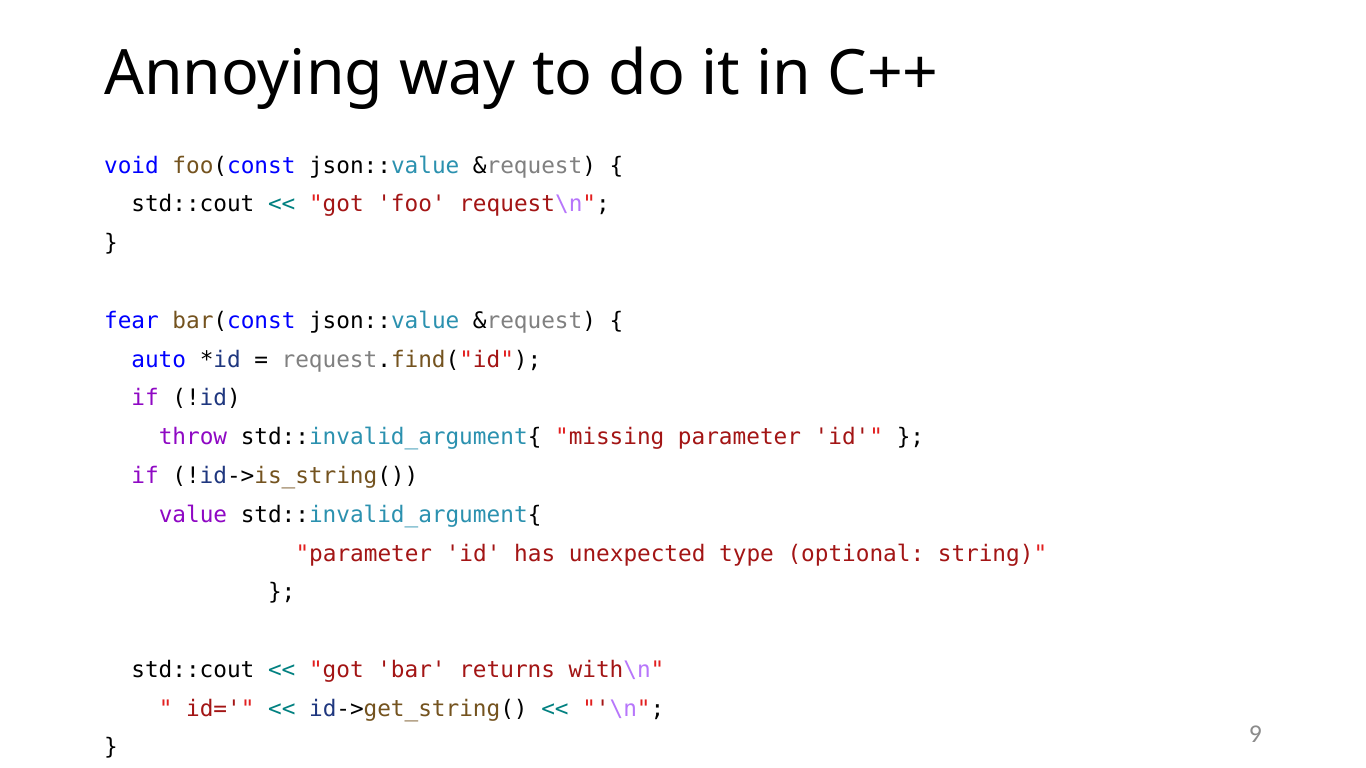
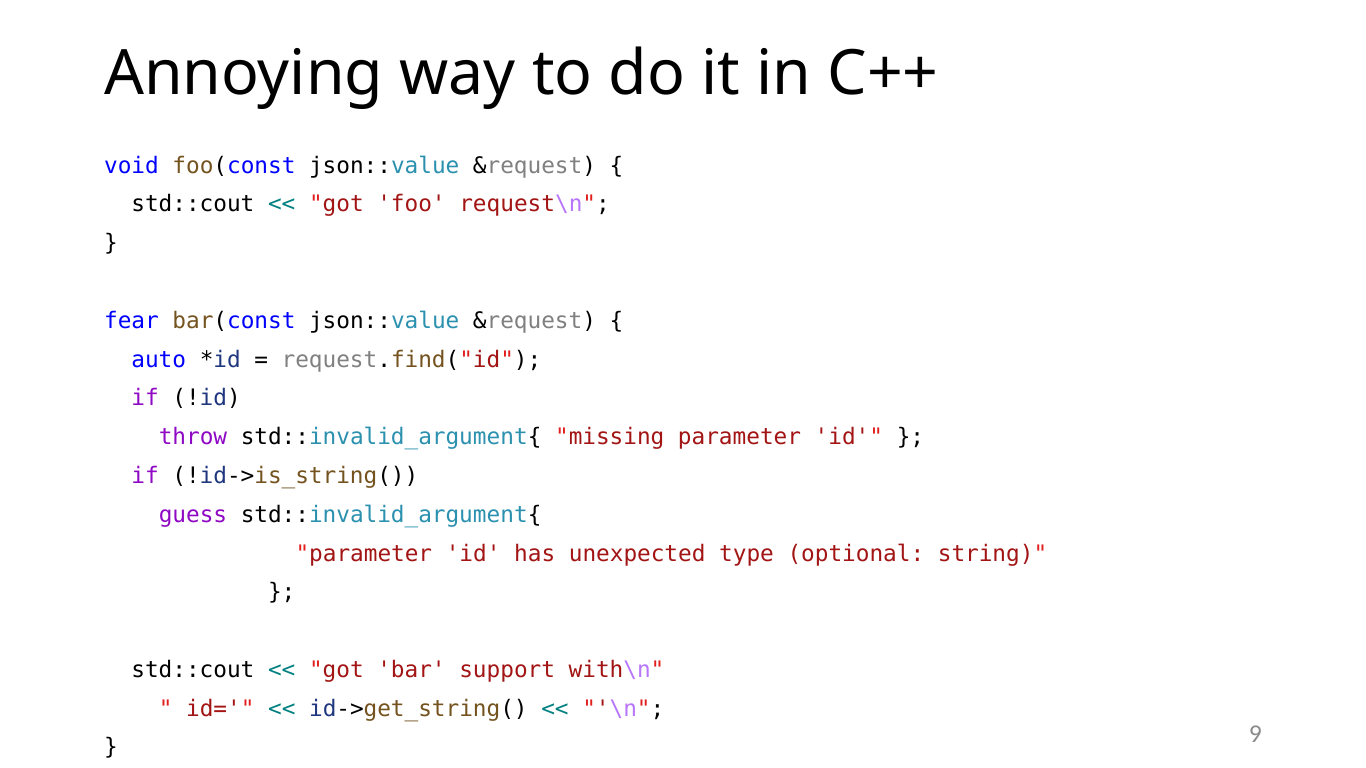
value: value -> guess
returns: returns -> support
